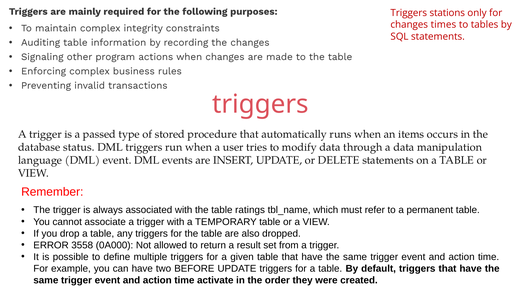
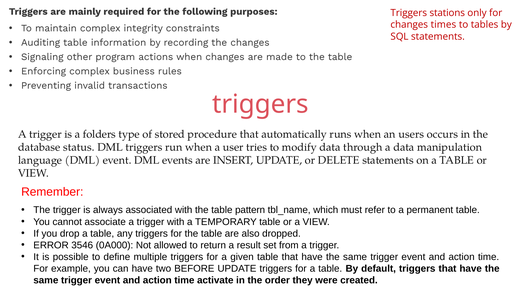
passed: passed -> folders
items: items -> users
ratings: ratings -> pattern
3558: 3558 -> 3546
